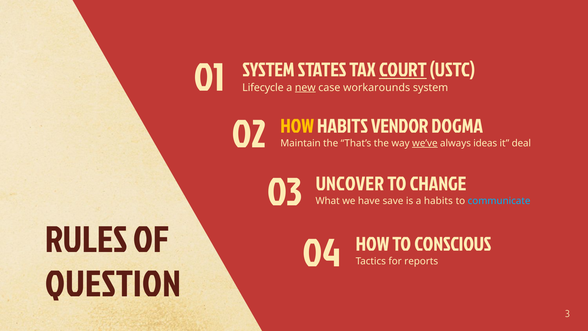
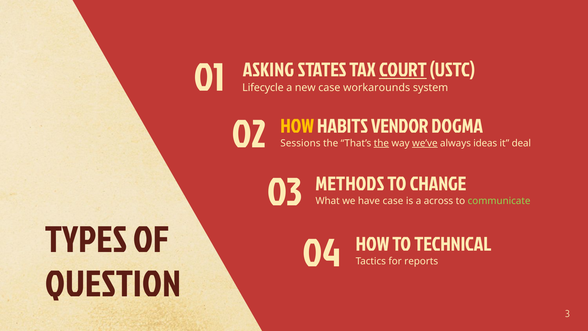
01 SYSTEM: SYSTEM -> ASKING
new underline: present -> none
Maintain: Maintain -> Sessions
the at (381, 143) underline: none -> present
UNCOVER: UNCOVER -> METHODS
have save: save -> case
a habits: habits -> across
communicate colour: light blue -> light green
RULES: RULES -> TYPES
CONSCIOUS: CONSCIOUS -> TECHNICAL
